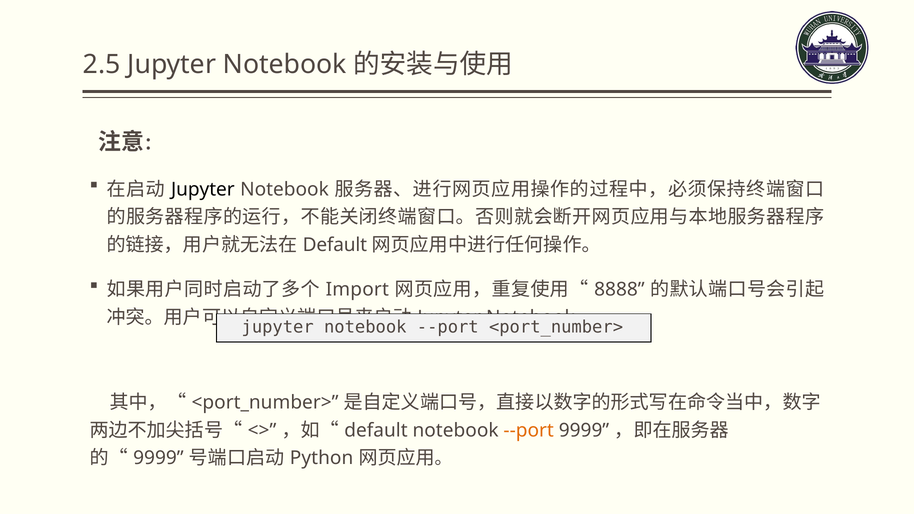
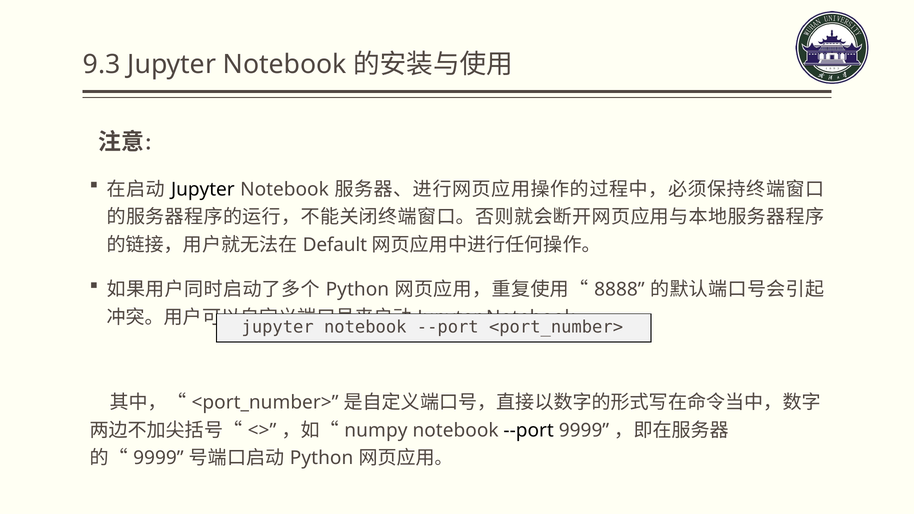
2.5: 2.5 -> 9.3
Import at (357, 290): Import -> Python
default at (376, 431): default -> numpy
--port at (529, 431) colour: orange -> black
